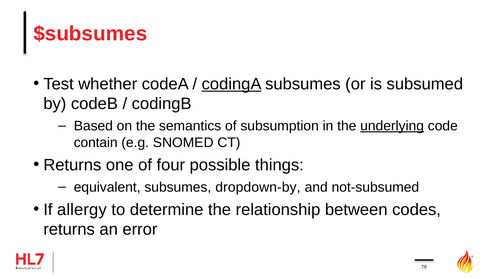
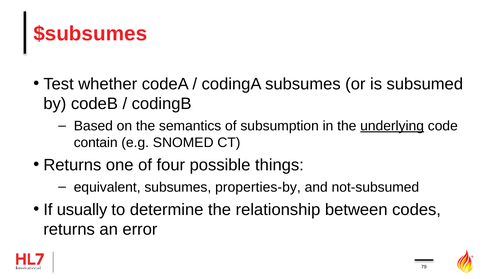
codingA underline: present -> none
dropdown-by: dropdown-by -> properties-by
allergy: allergy -> usually
